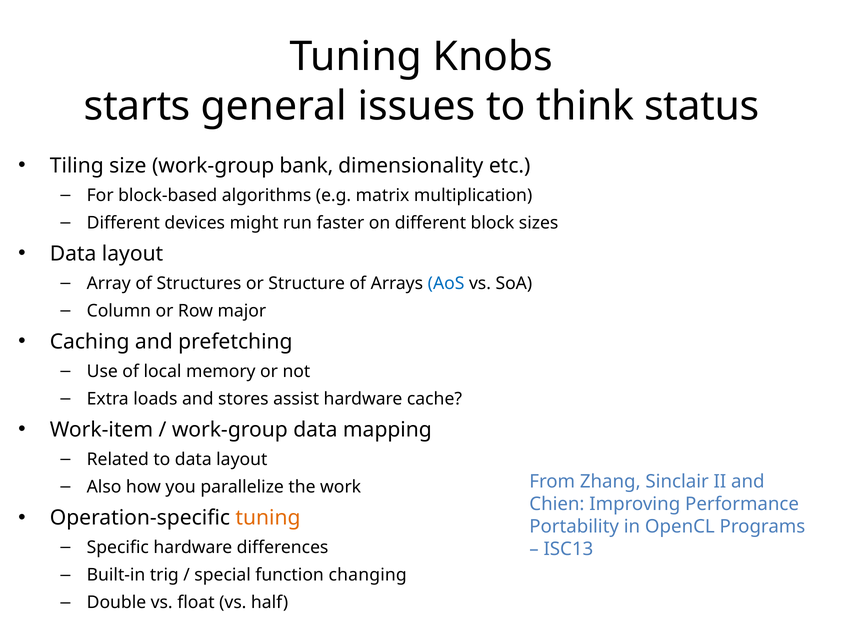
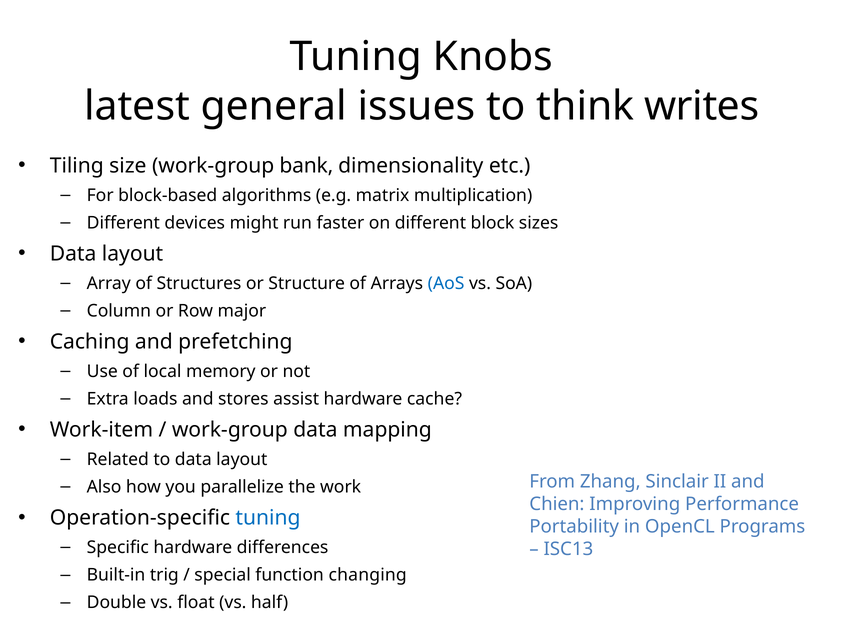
starts: starts -> latest
status: status -> writes
tuning at (268, 518) colour: orange -> blue
